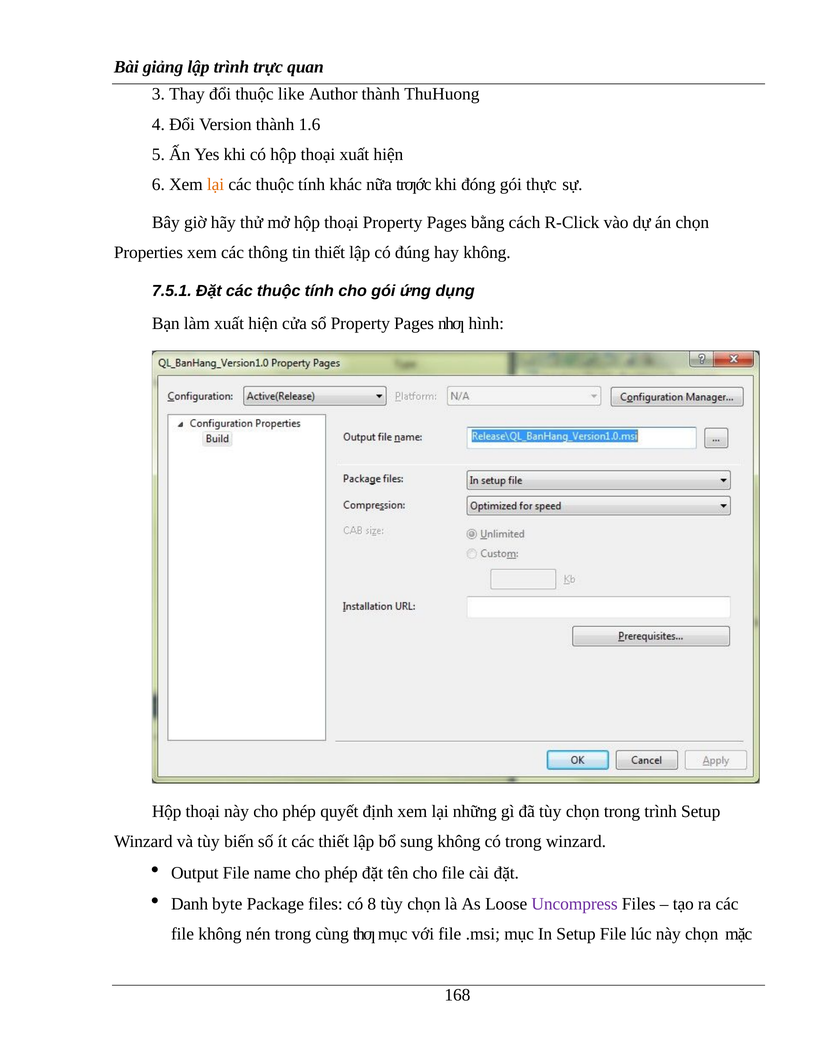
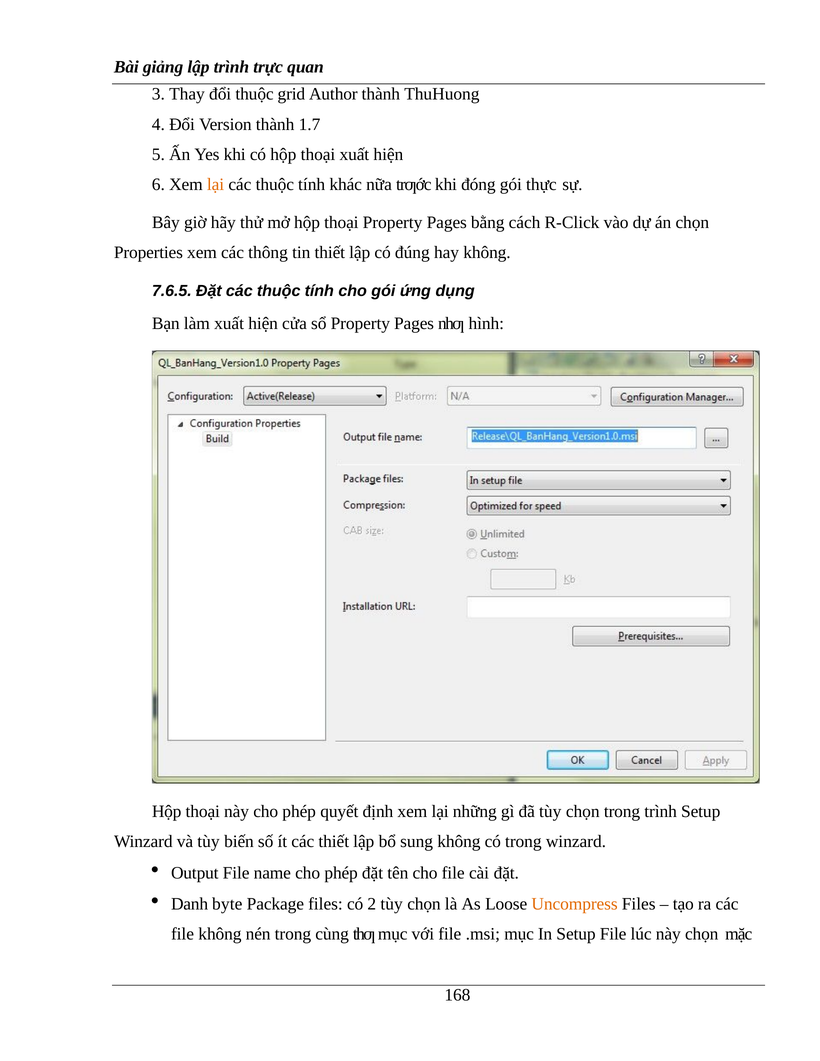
like: like -> grid
1.6: 1.6 -> 1.7
7.5.1: 7.5.1 -> 7.6.5
8: 8 -> 2
Uncompress colour: purple -> orange
